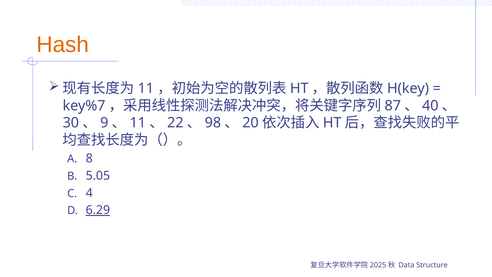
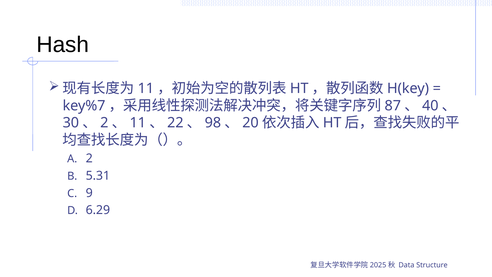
Hash colour: orange -> black
9 at (104, 123): 9 -> 2
8 at (89, 158): 8 -> 2
5.05: 5.05 -> 5.31
4: 4 -> 9
6.29 underline: present -> none
